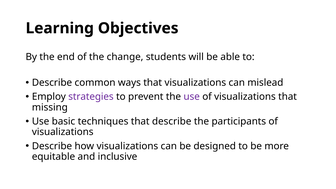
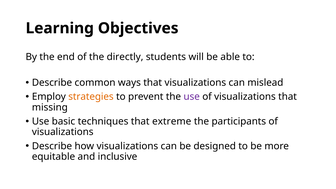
change: change -> directly
strategies colour: purple -> orange
that describe: describe -> extreme
